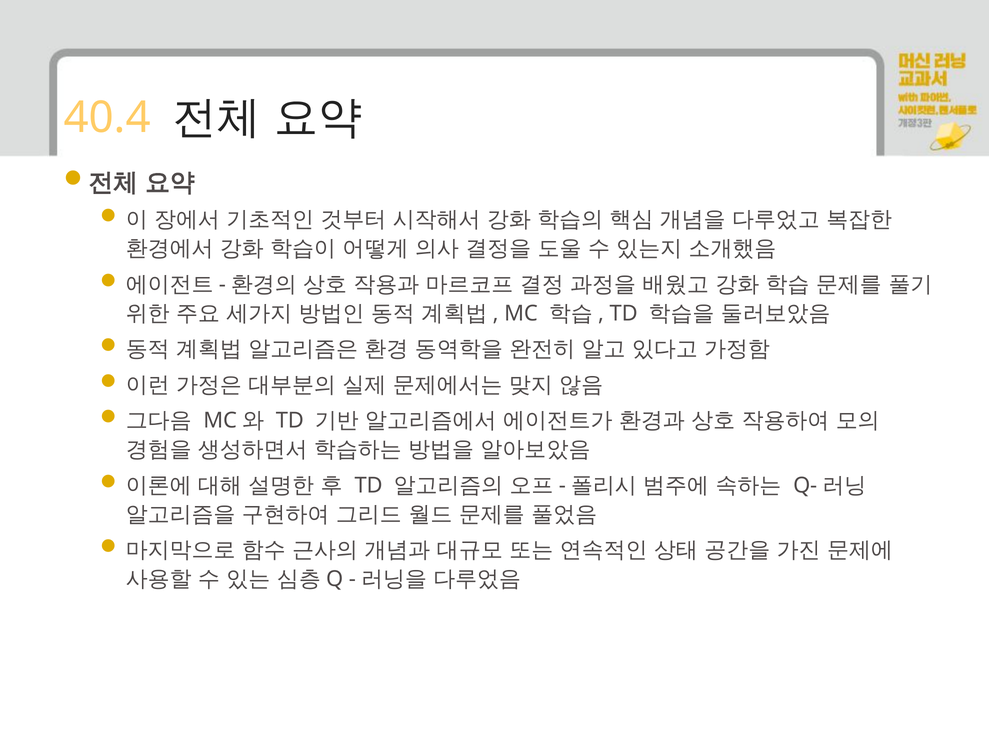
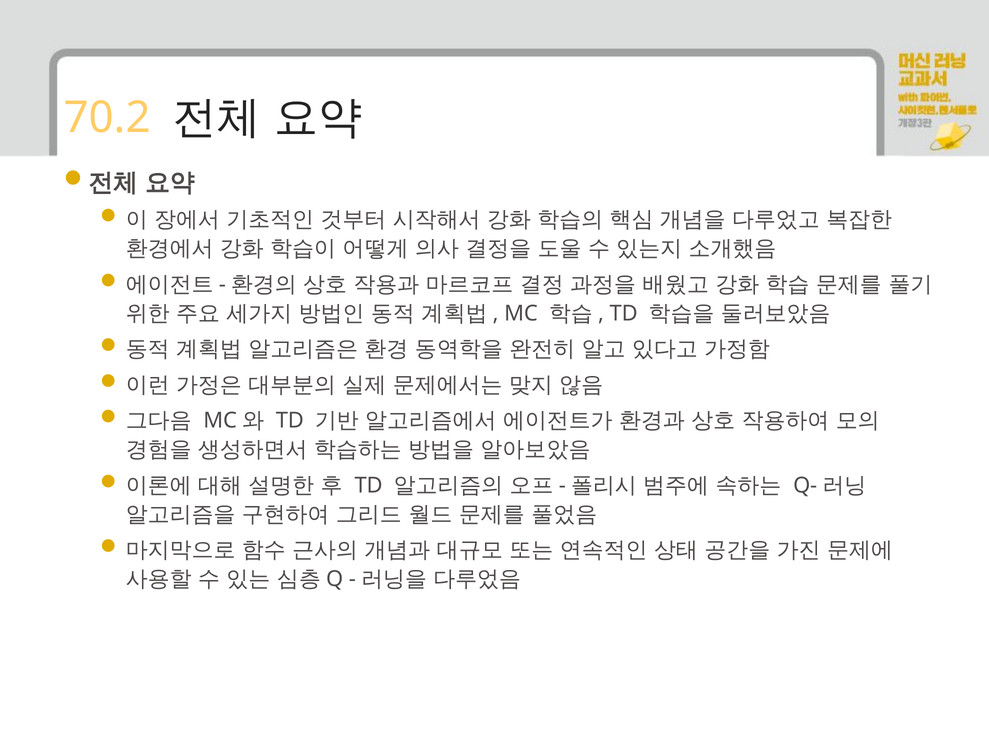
40.4: 40.4 -> 70.2
